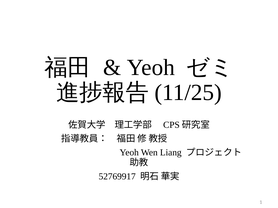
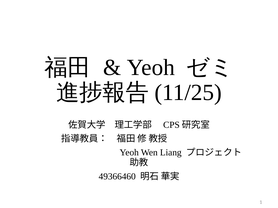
52769917: 52769917 -> 49366460
